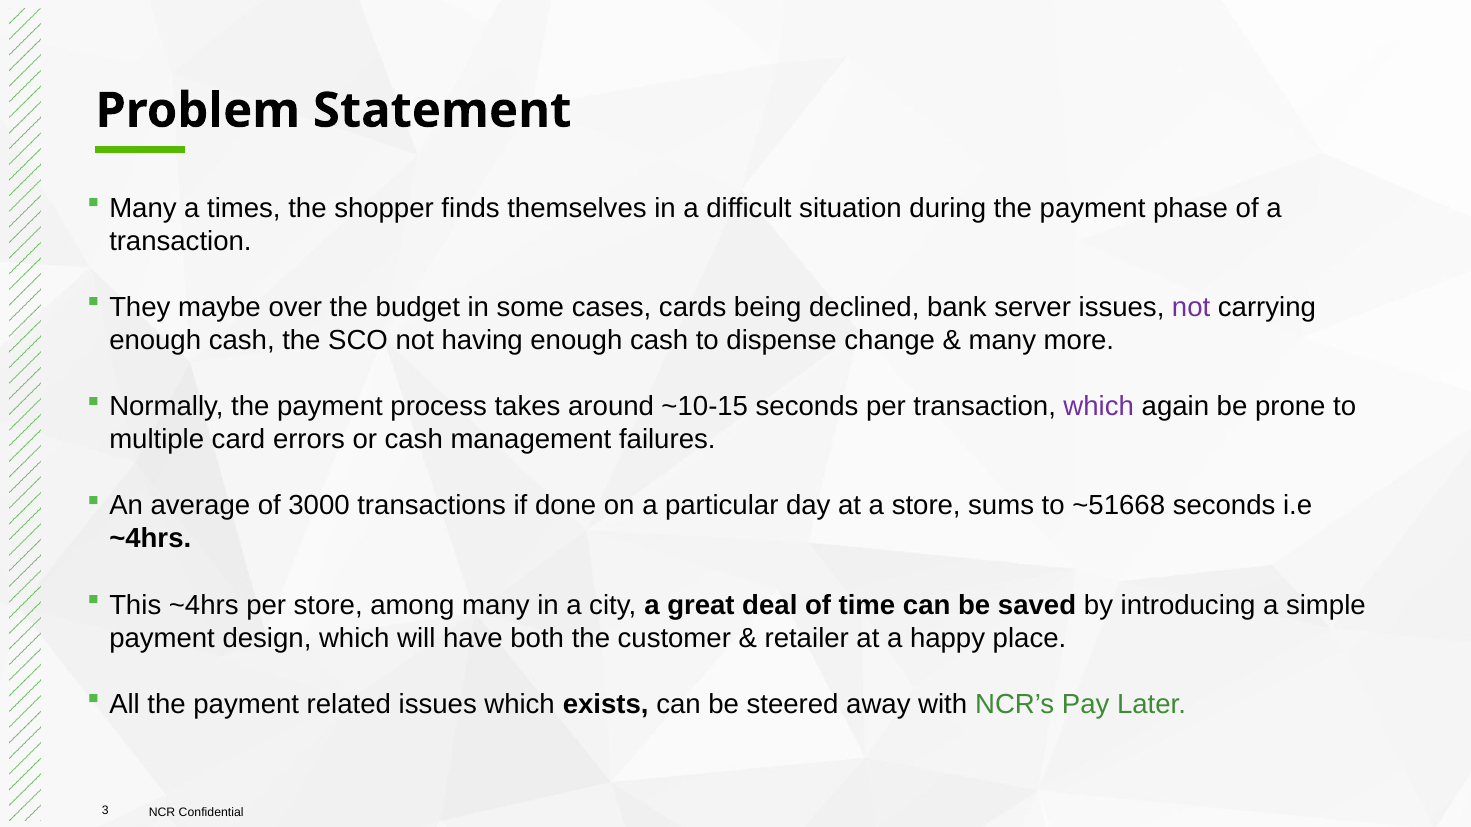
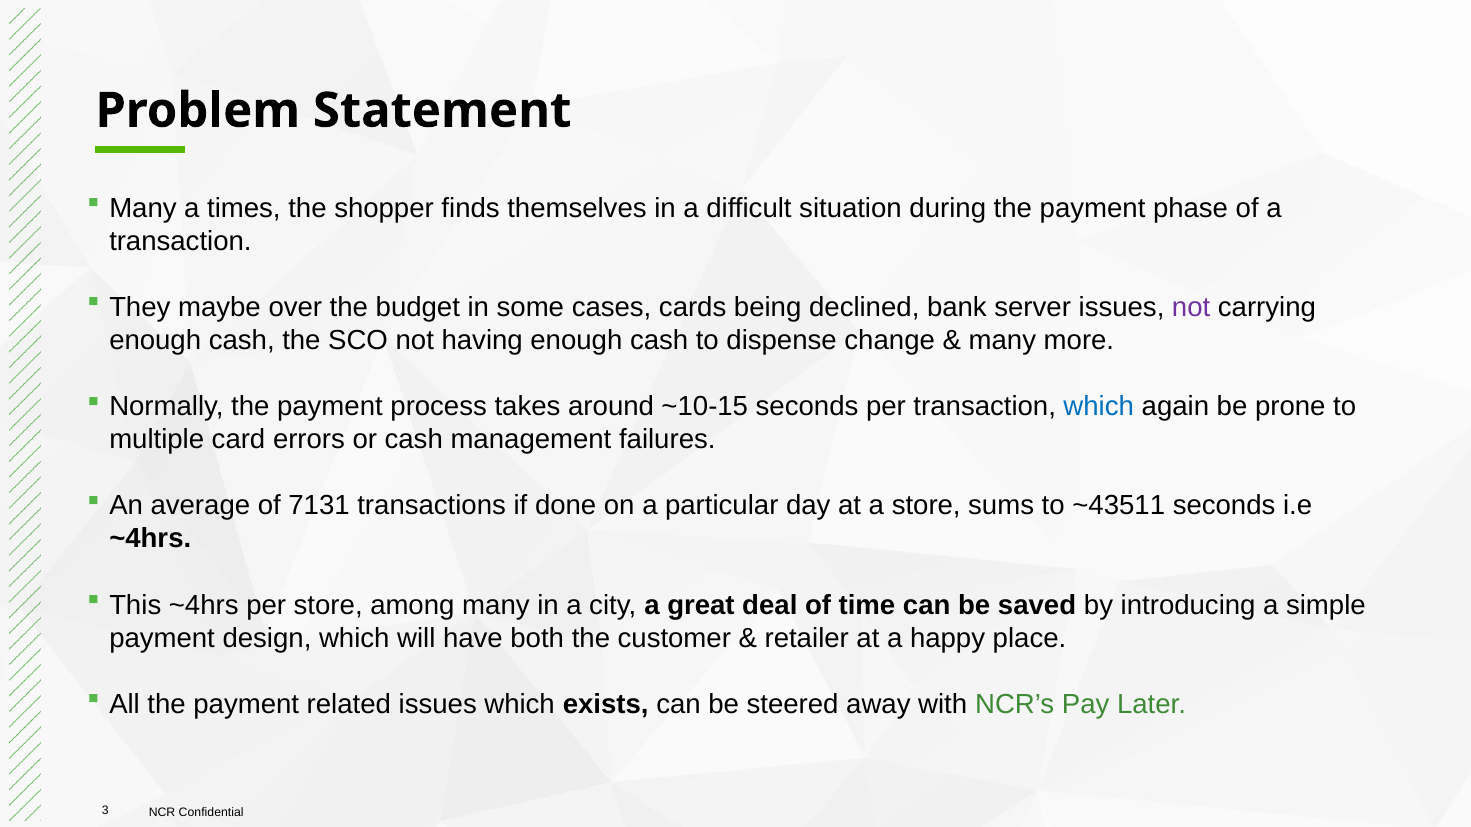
which at (1099, 407) colour: purple -> blue
3000: 3000 -> 7131
~51668: ~51668 -> ~43511
